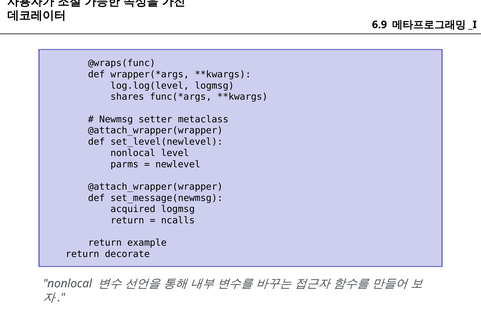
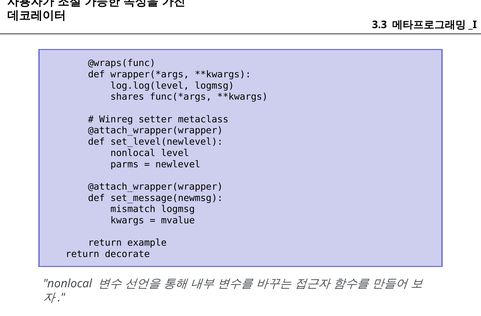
6.9: 6.9 -> 3.3
Newmsg: Newmsg -> Winreg
acquired: acquired -> mismatch
return at (127, 220): return -> kwargs
ncalls: ncalls -> mvalue
